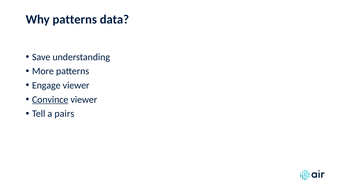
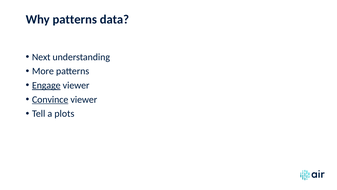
Save: Save -> Next
Engage underline: none -> present
pairs: pairs -> plots
